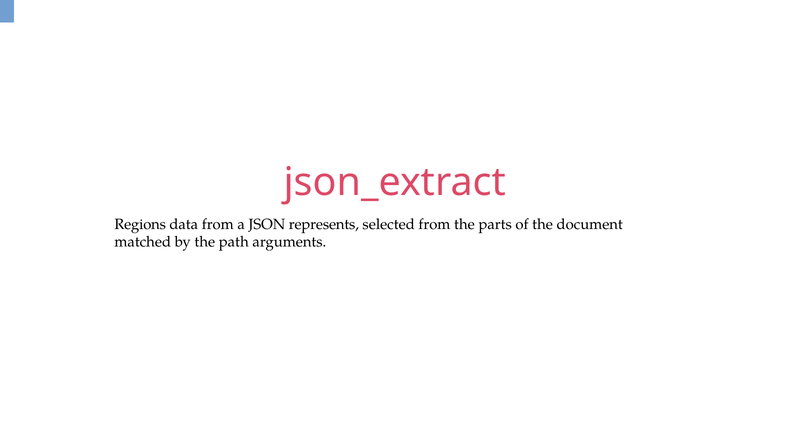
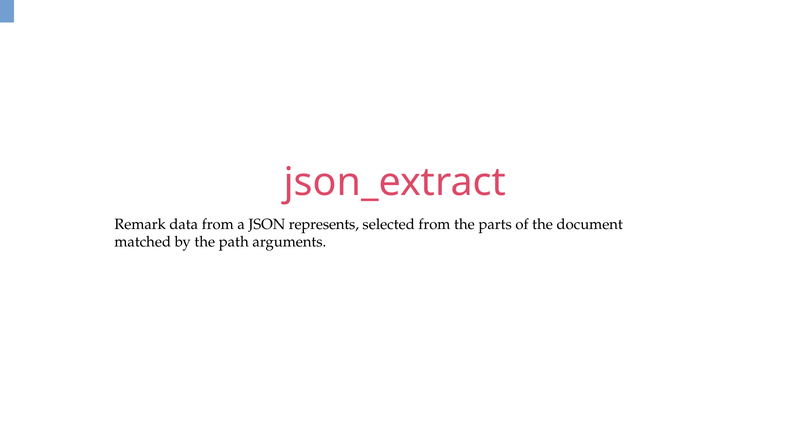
Regions: Regions -> Remark
